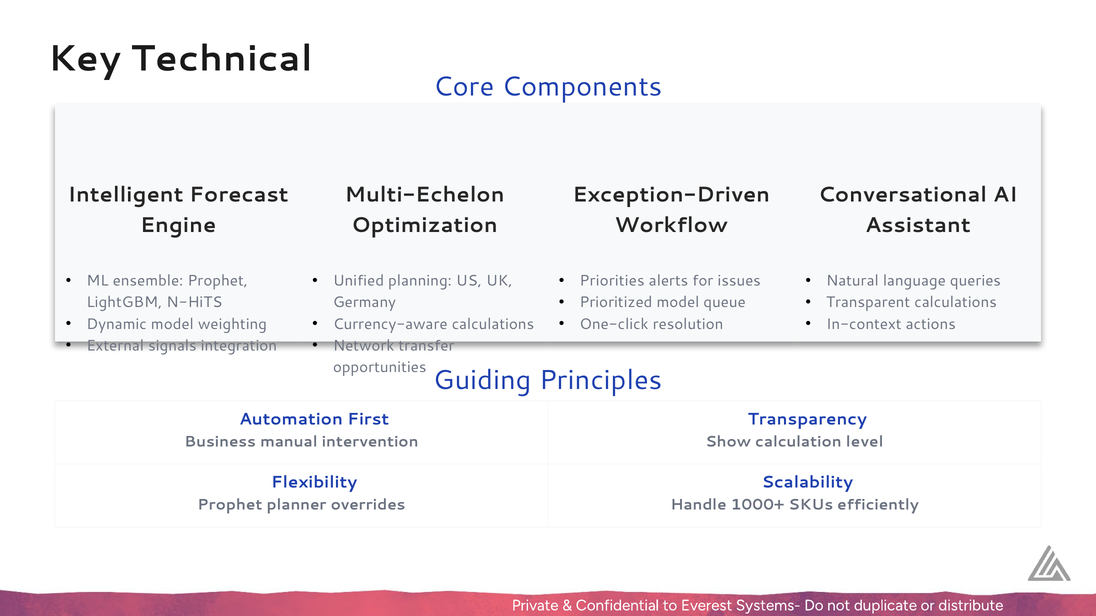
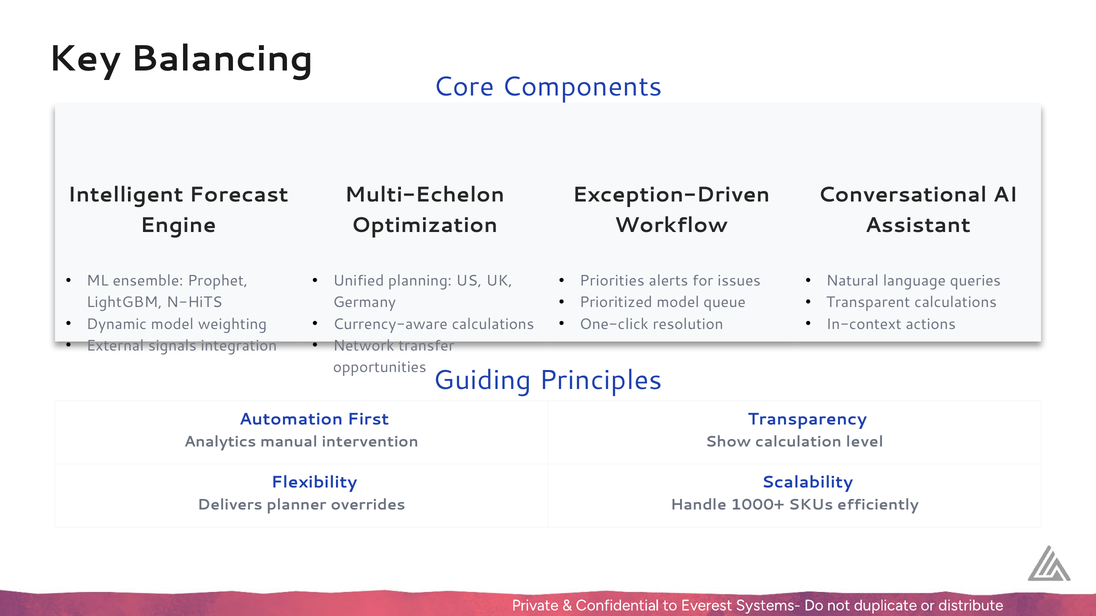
Technical: Technical -> Balancing
Business: Business -> Analytics
Prophet at (230, 505): Prophet -> Delivers
